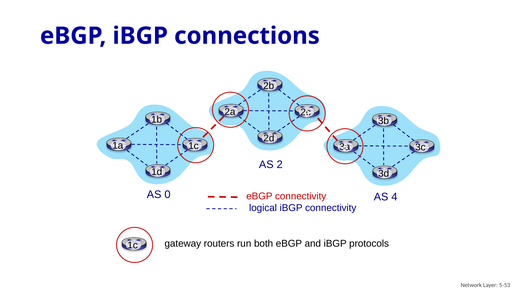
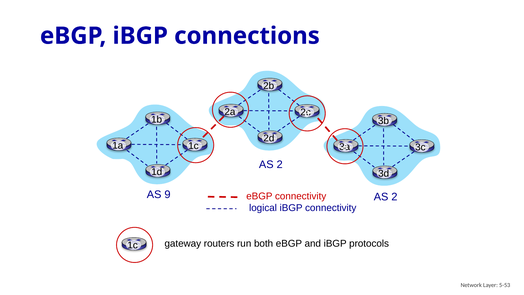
0: 0 -> 9
4 at (394, 197): 4 -> 2
